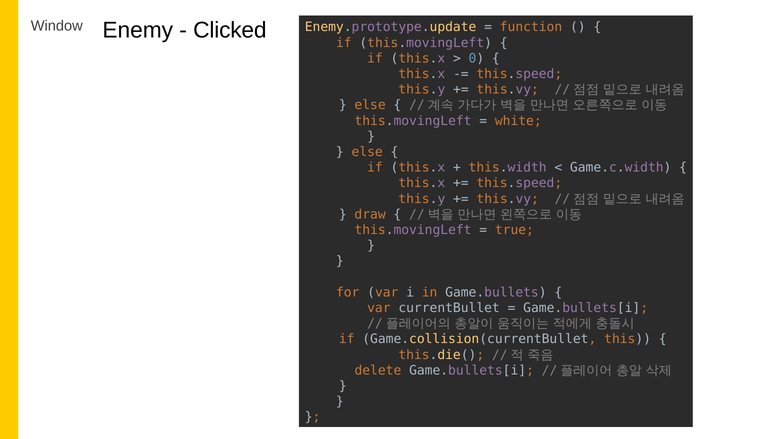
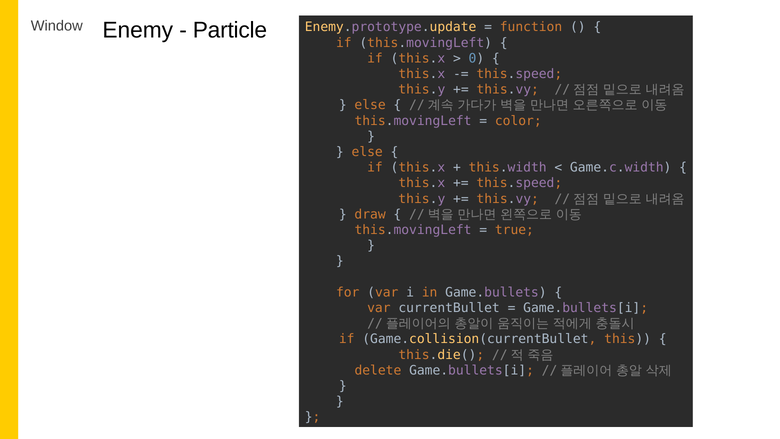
Clicked: Clicked -> Particle
white: white -> color
